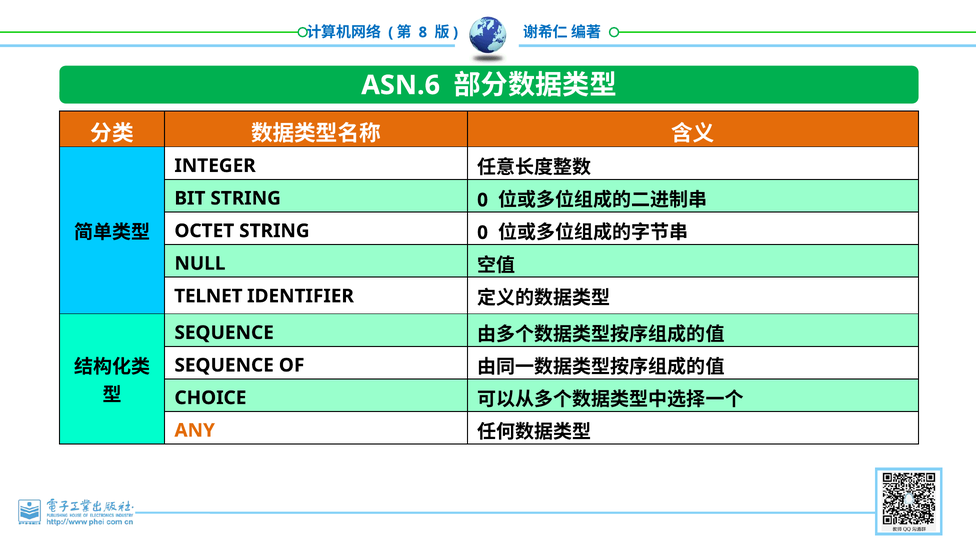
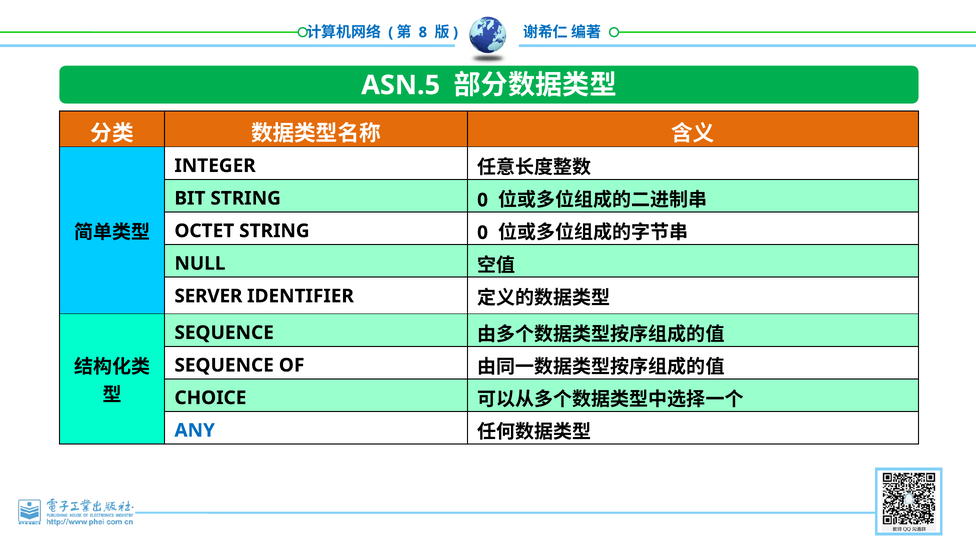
ASN.6: ASN.6 -> ASN.5
TELNET: TELNET -> SERVER
ANY colour: orange -> blue
